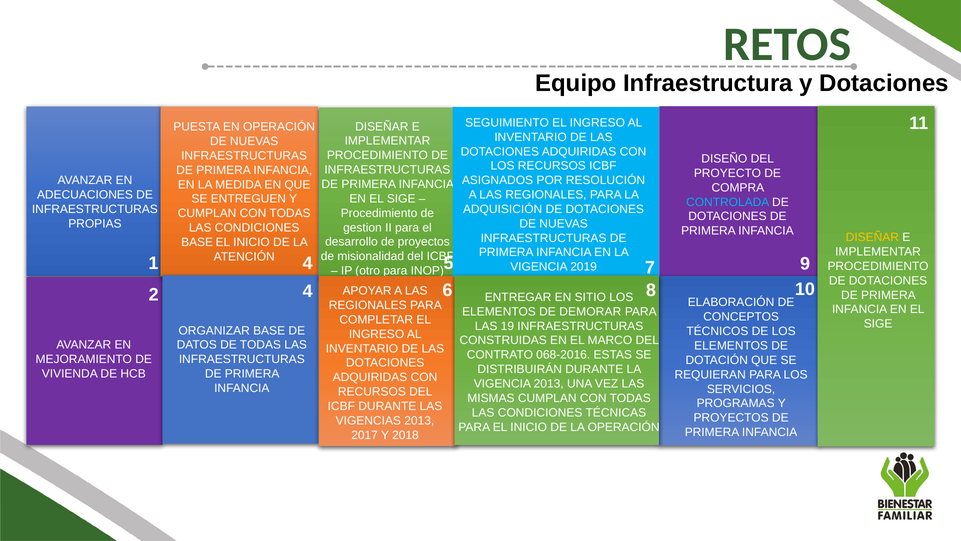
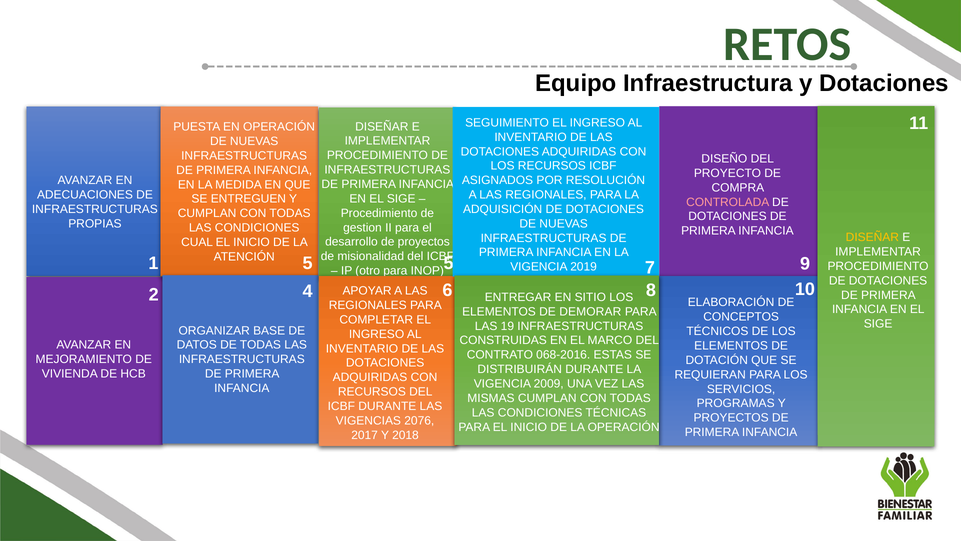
CONTROLADA colour: light blue -> pink
BASE at (197, 242): BASE -> CUAL
ATENCIÓN 4: 4 -> 5
VIGENCIA 2013: 2013 -> 2009
VIGENCIAS 2013: 2013 -> 2076
